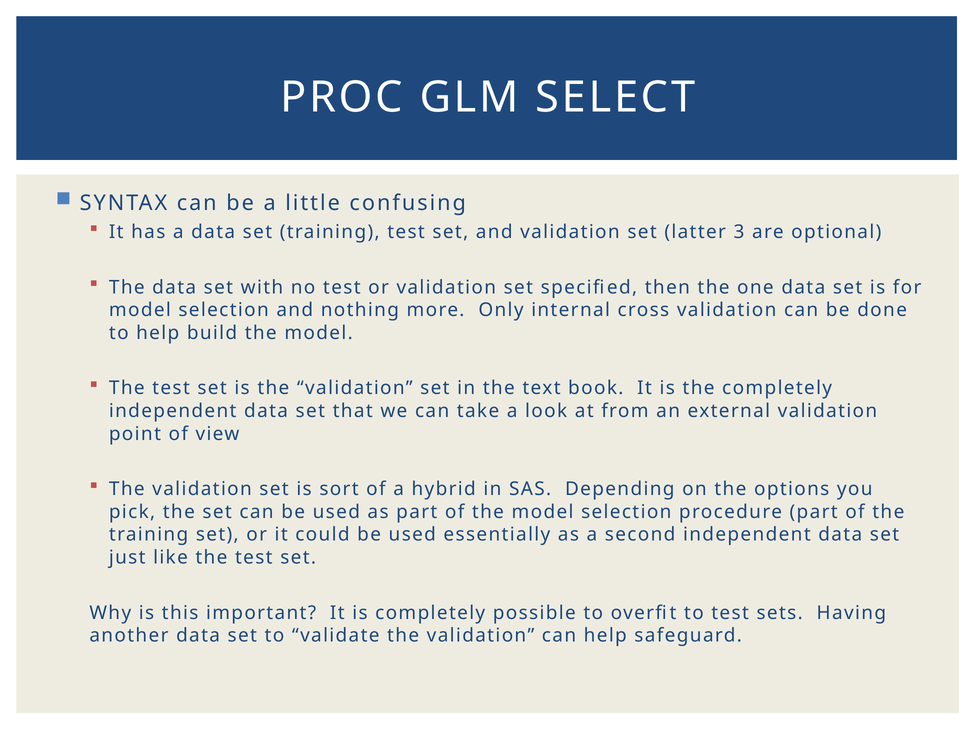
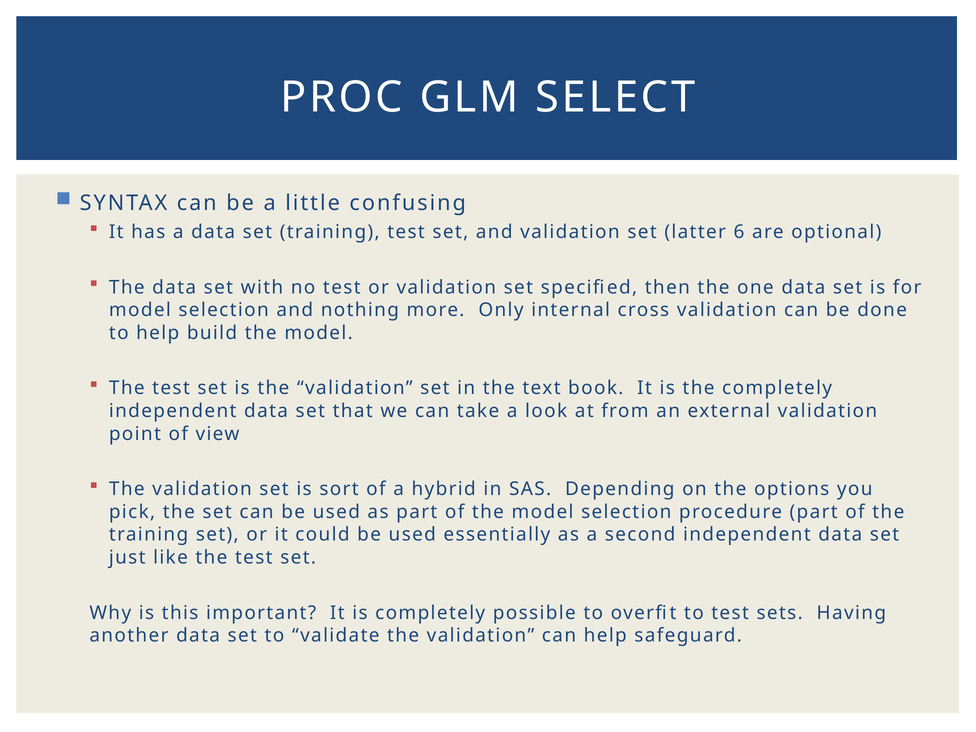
3: 3 -> 6
